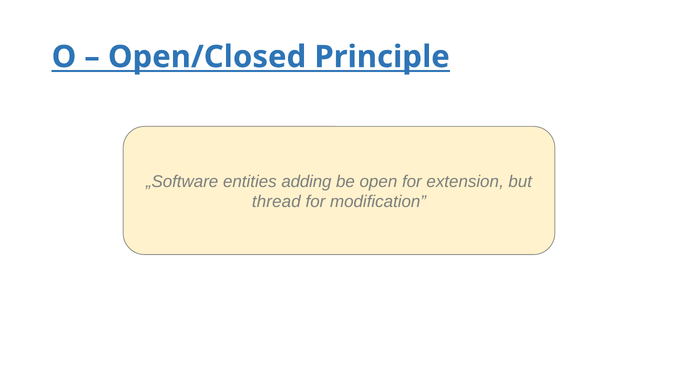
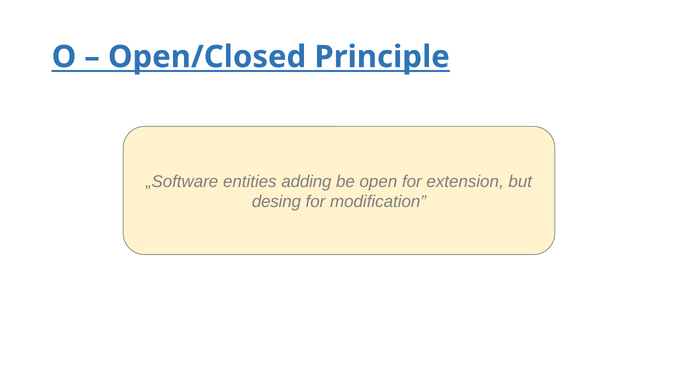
thread: thread -> desing
